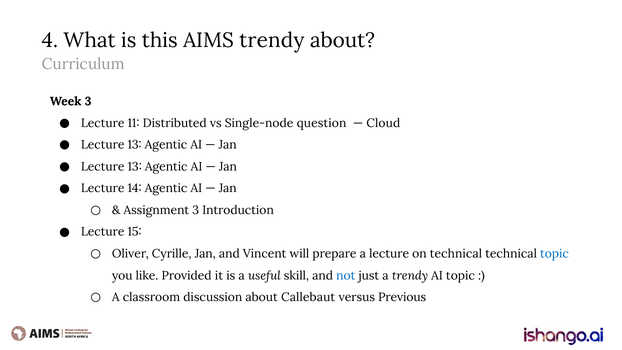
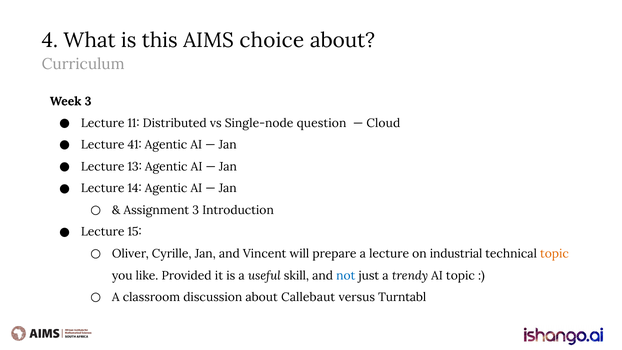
AIMS trendy: trendy -> choice
13 at (135, 145): 13 -> 41
on technical: technical -> industrial
topic at (554, 254) colour: blue -> orange
Previous: Previous -> Turntabl
